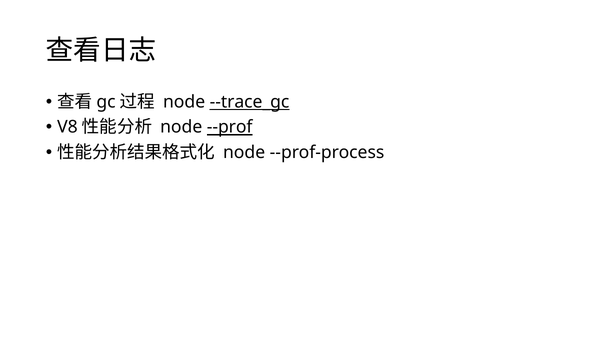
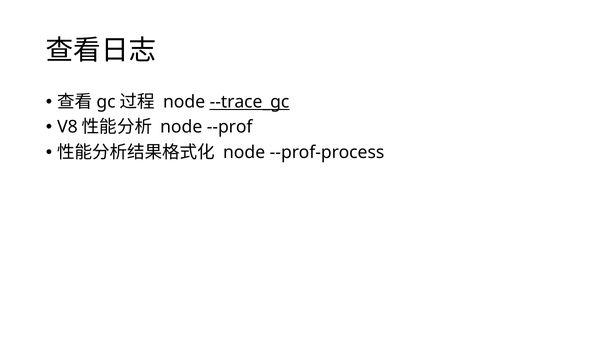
--prof underline: present -> none
